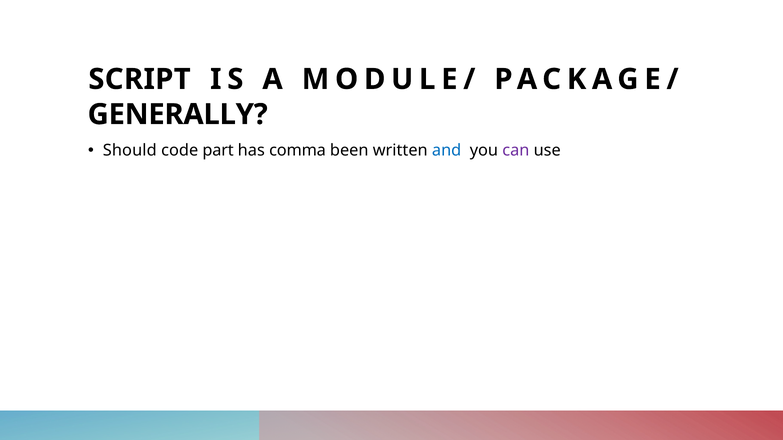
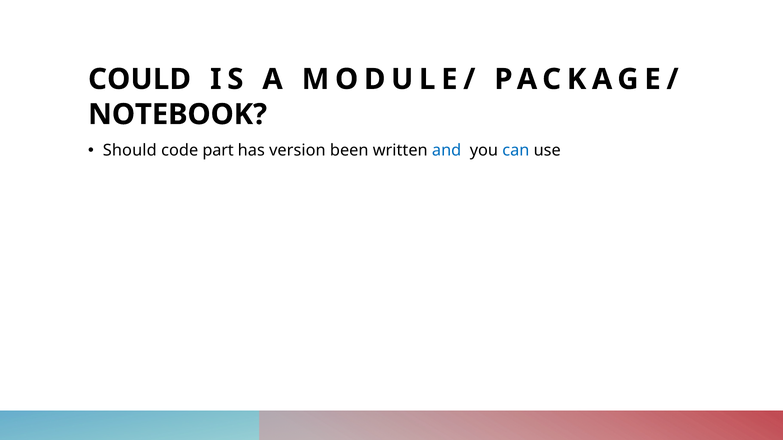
SCRIPT: SCRIPT -> COULD
GENERALLY: GENERALLY -> NOTEBOOK
comma: comma -> version
can colour: purple -> blue
